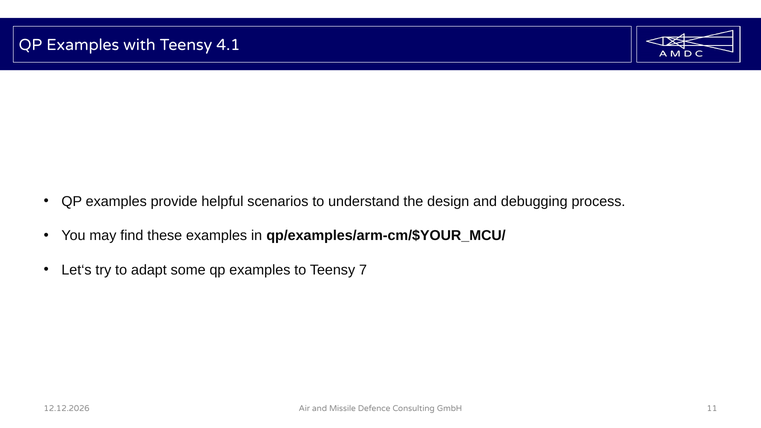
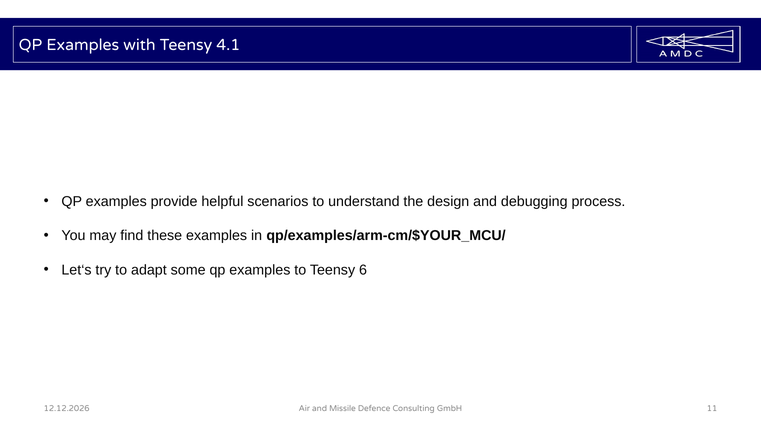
7: 7 -> 6
